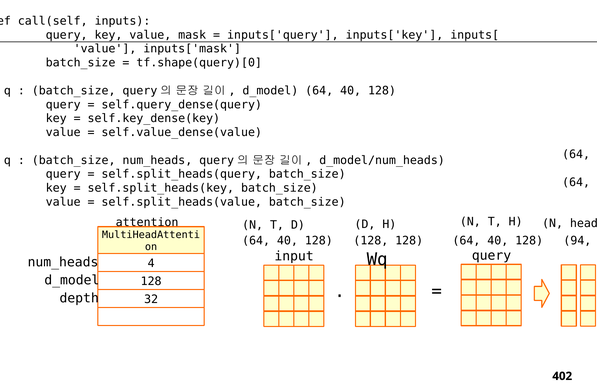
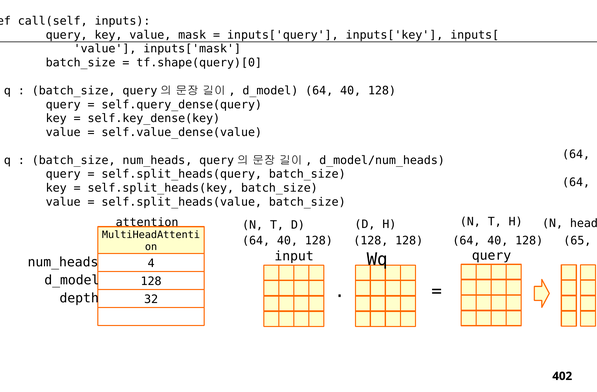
94: 94 -> 65
